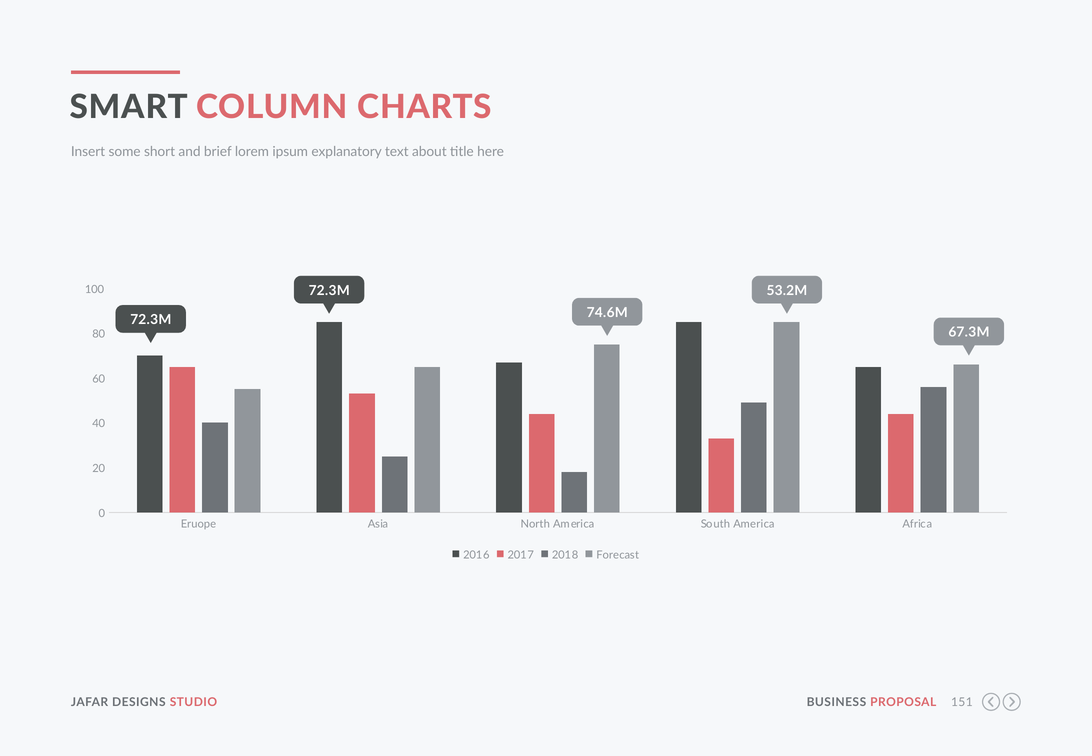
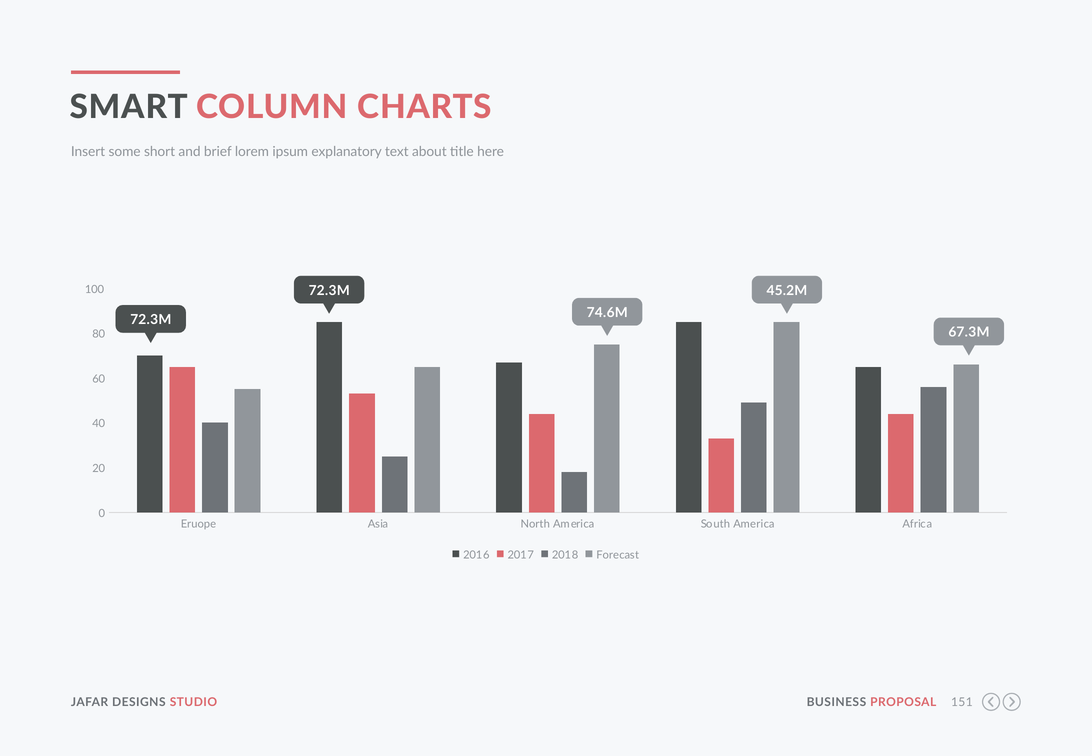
53.2M: 53.2M -> 45.2M
